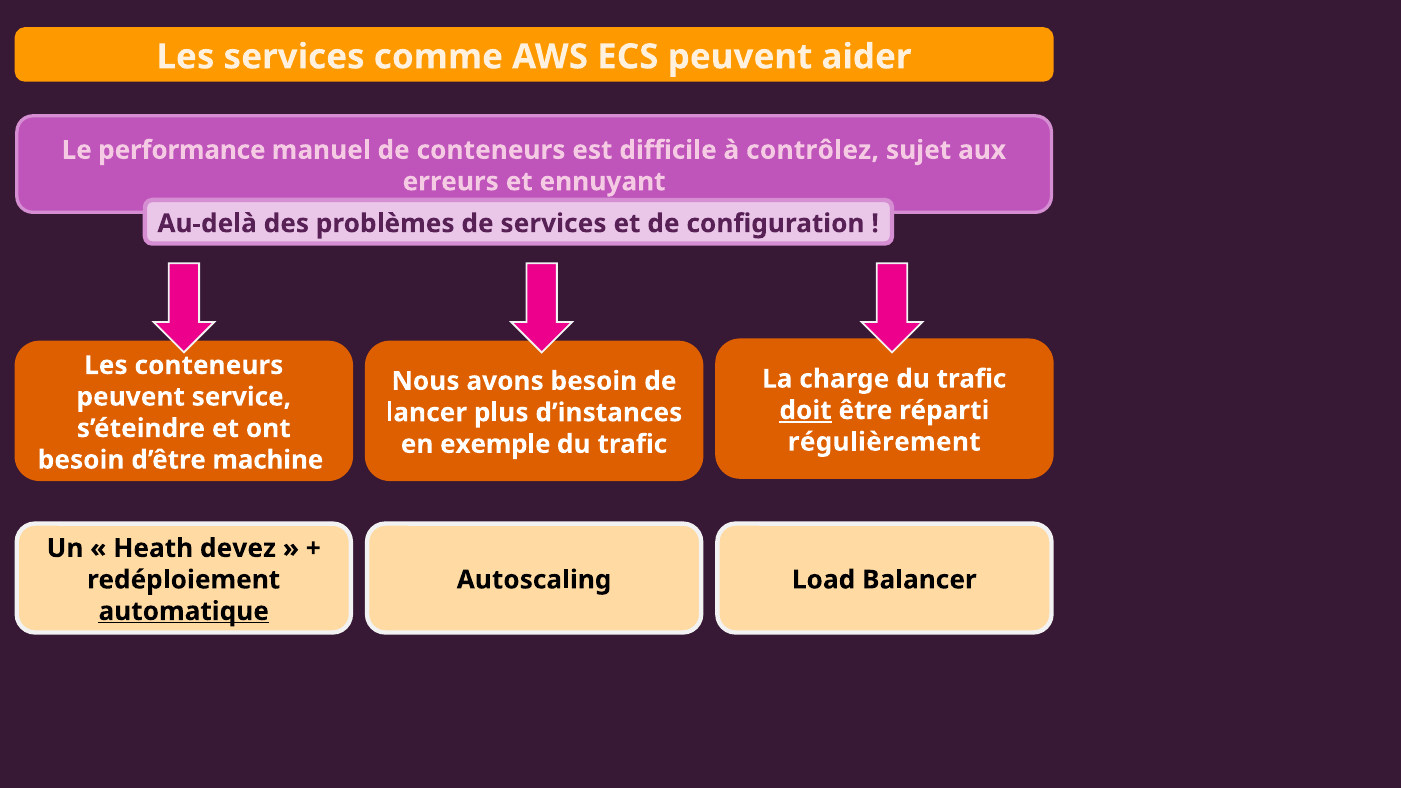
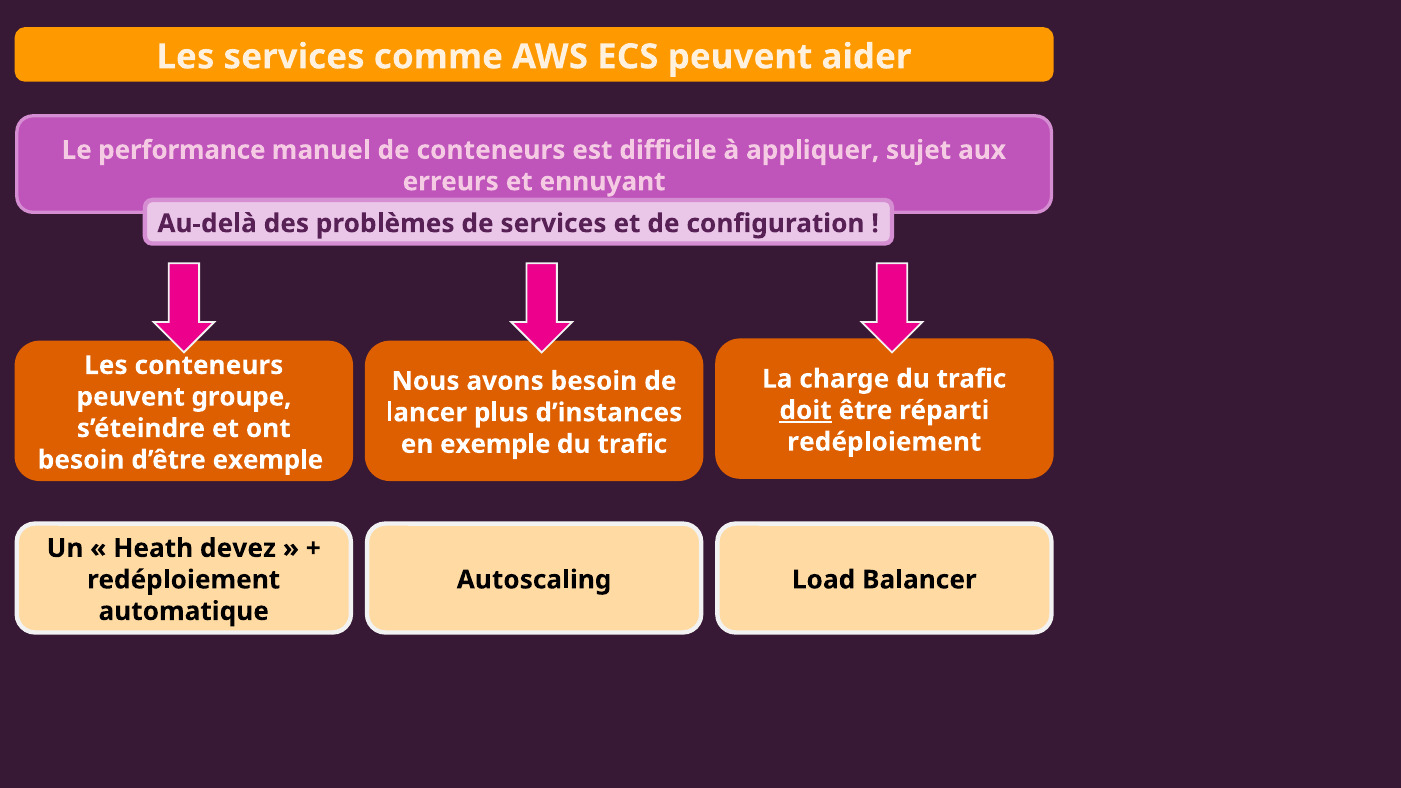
contrôlez: contrôlez -> appliquer
service: service -> groupe
régulièrement at (884, 442): régulièrement -> redéploiement
d’être machine: machine -> exemple
automatique underline: present -> none
